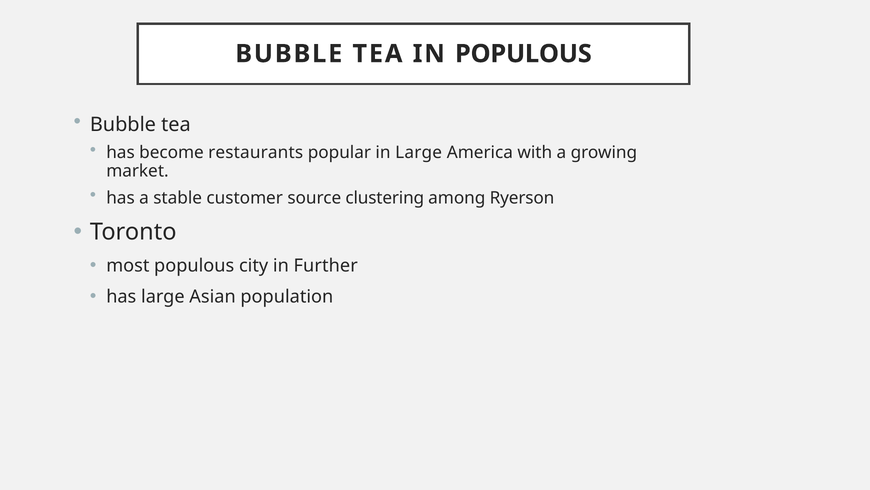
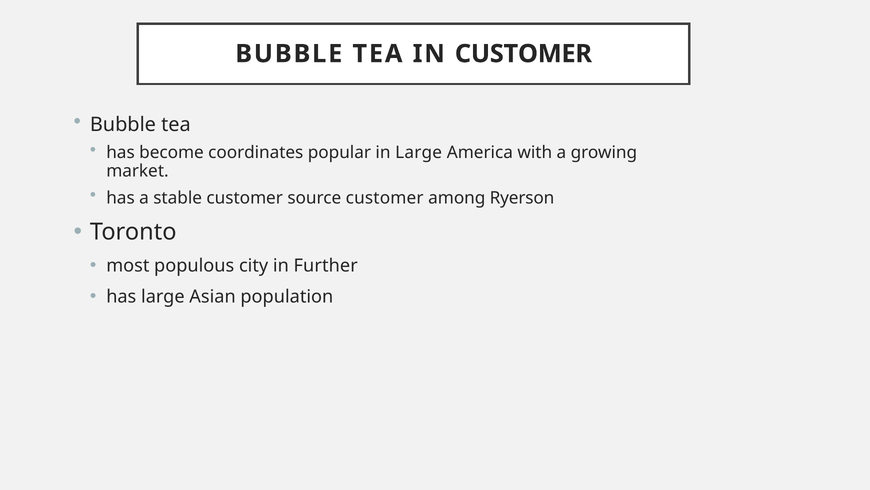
IN POPULOUS: POPULOUS -> CUSTOMER
restaurants: restaurants -> coordinates
source clustering: clustering -> customer
